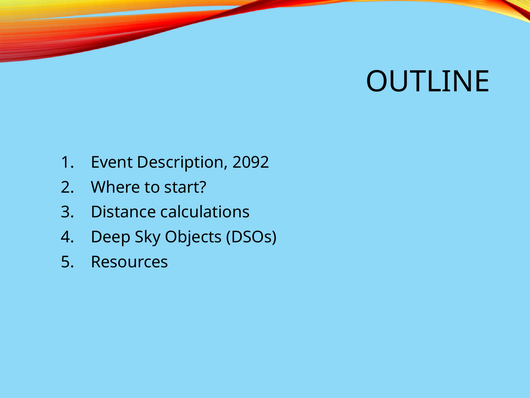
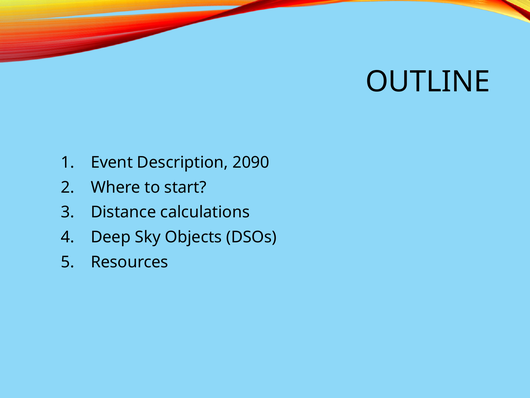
2092: 2092 -> 2090
